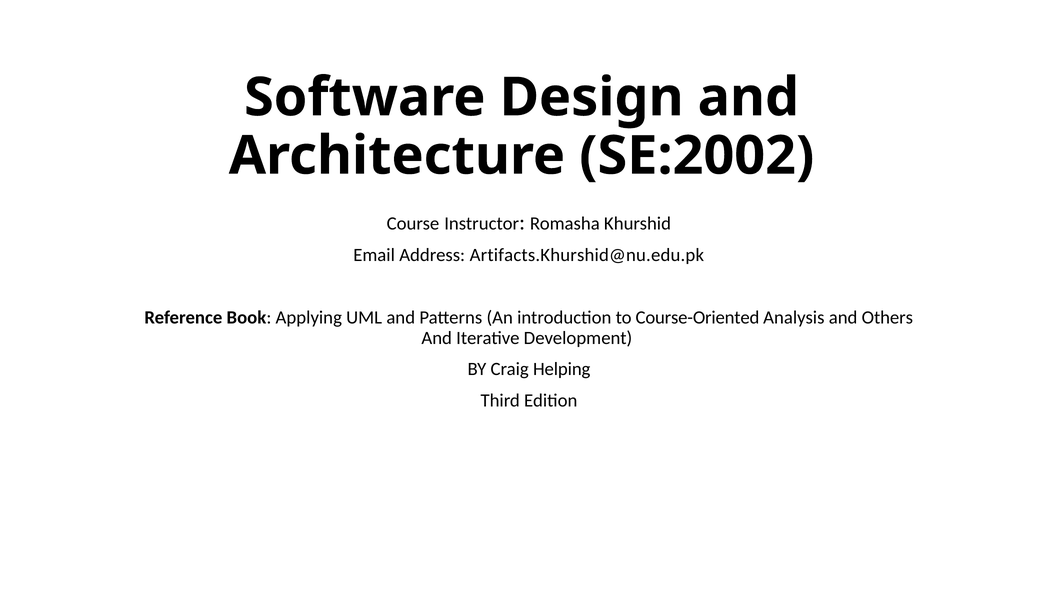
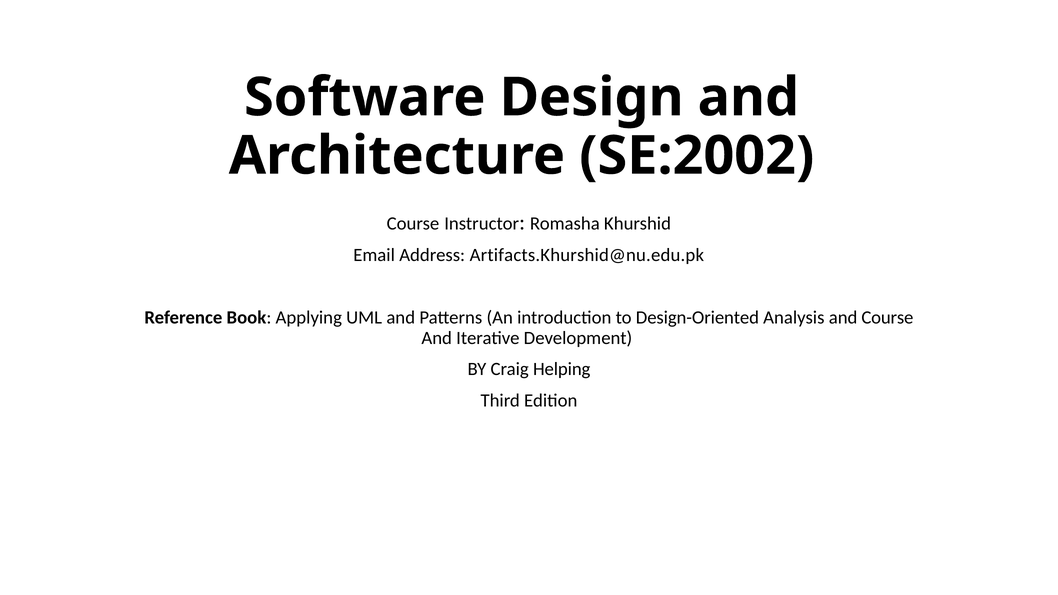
Course-Oriented: Course-Oriented -> Design-Oriented
and Others: Others -> Course
